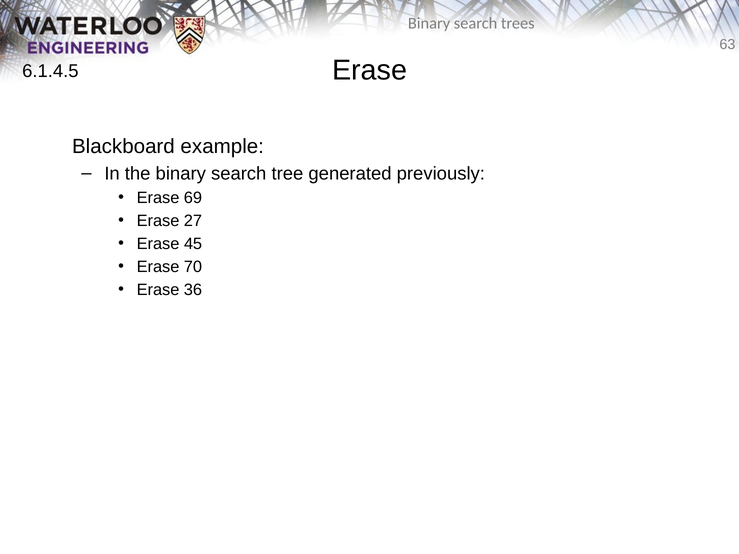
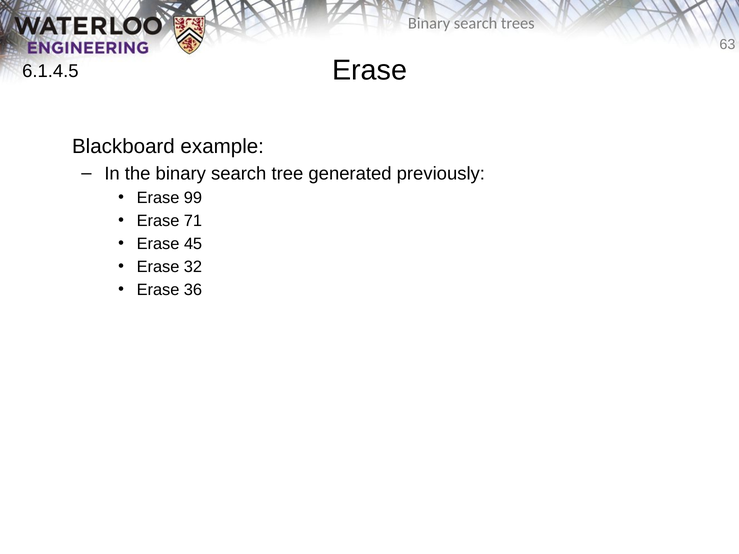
69: 69 -> 99
27: 27 -> 71
70: 70 -> 32
